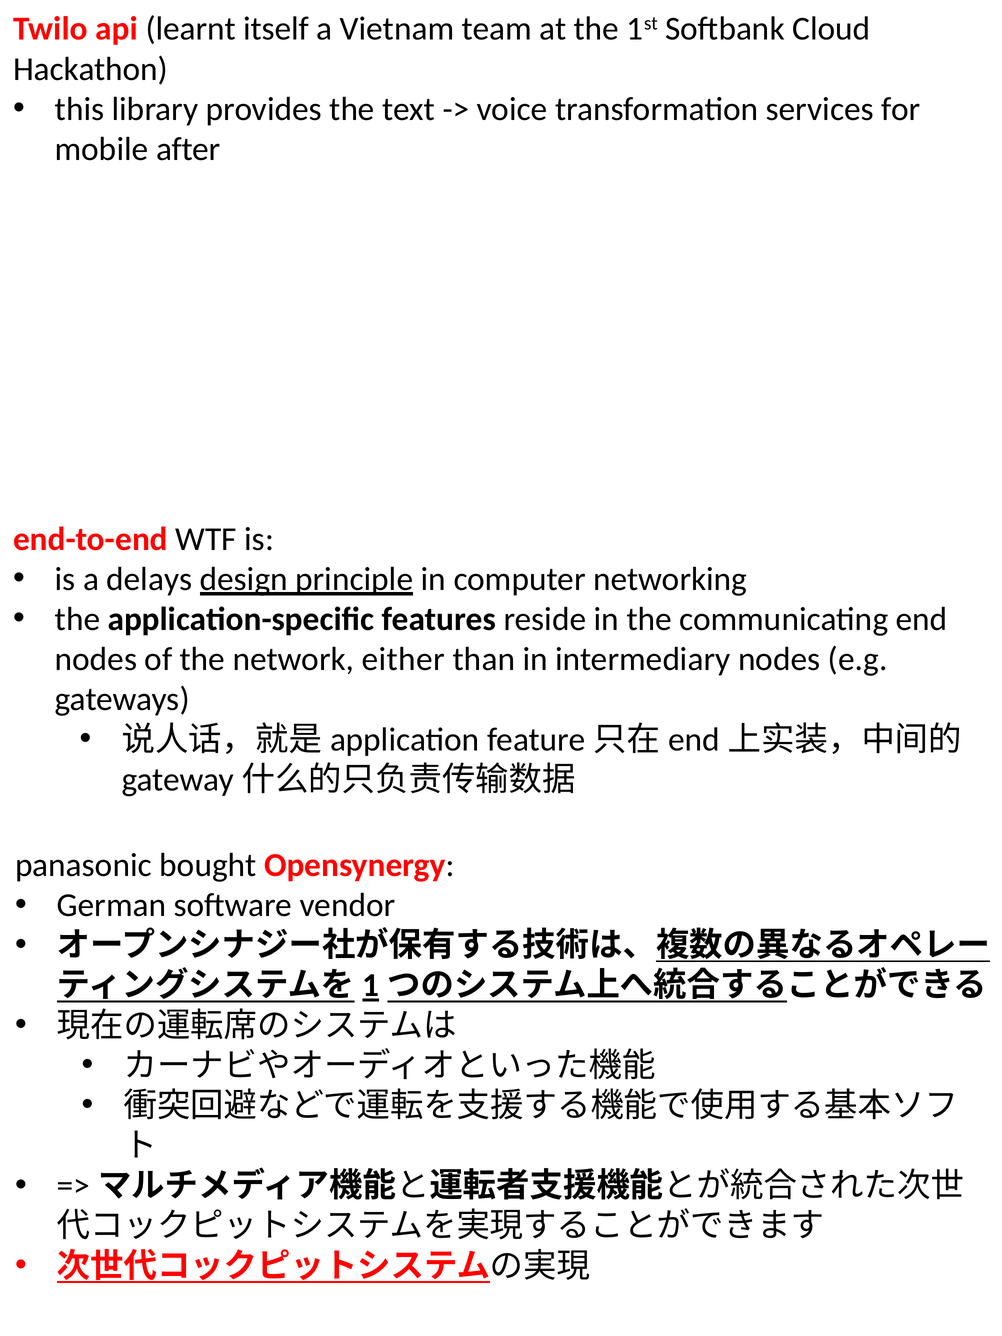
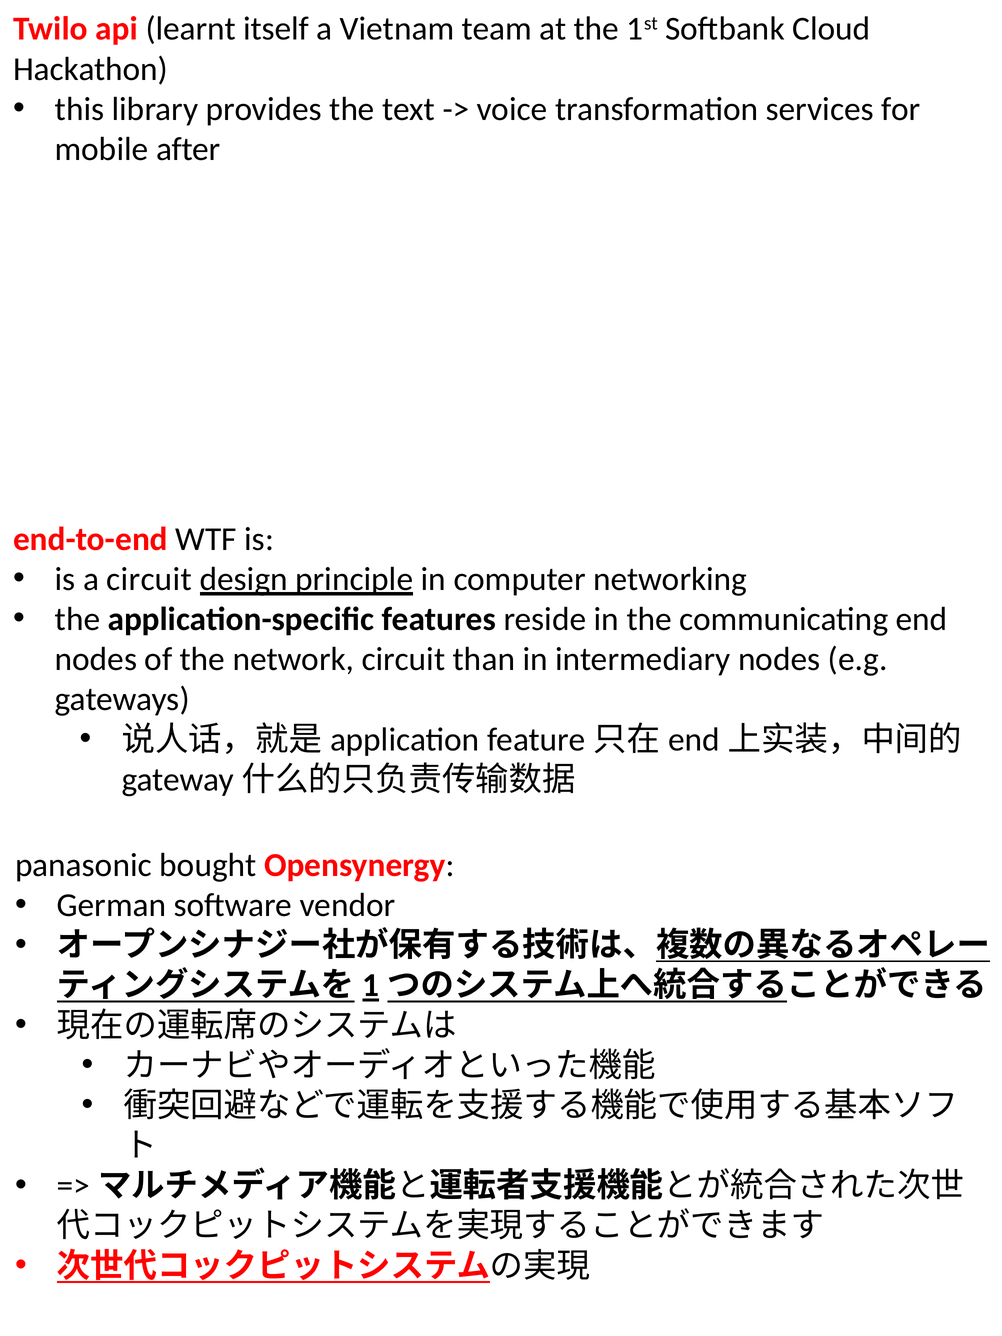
a delays: delays -> circuit
network either: either -> circuit
